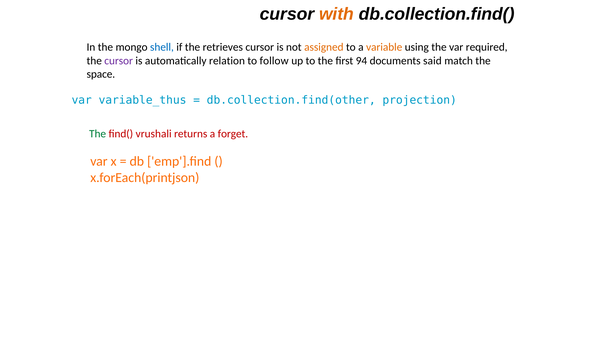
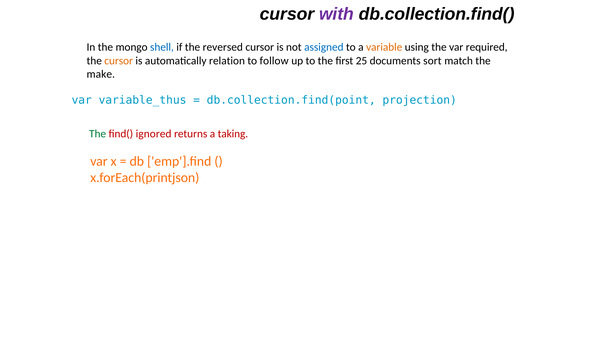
with colour: orange -> purple
retrieves: retrieves -> reversed
assigned colour: orange -> blue
cursor at (119, 61) colour: purple -> orange
94: 94 -> 25
said: said -> sort
space: space -> make
db.collection.find(other: db.collection.find(other -> db.collection.find(point
vrushali: vrushali -> ignored
forget: forget -> taking
